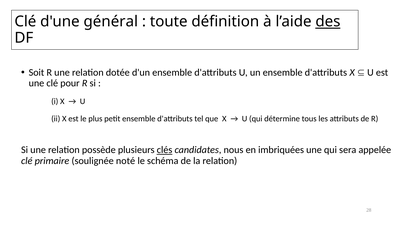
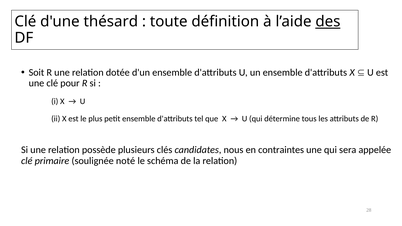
général: général -> thésard
clés underline: present -> none
imbriquées: imbriquées -> contraintes
